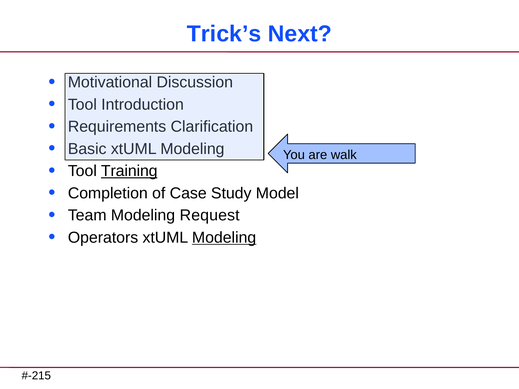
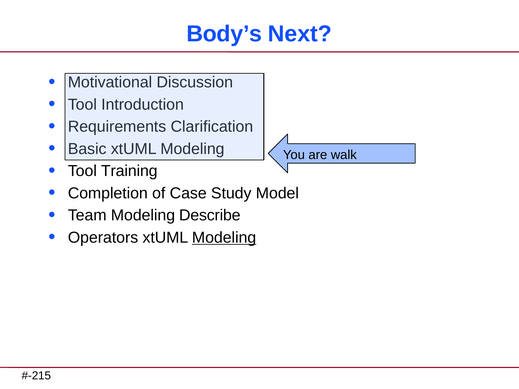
Trick’s: Trick’s -> Body’s
Training underline: present -> none
Request: Request -> Describe
